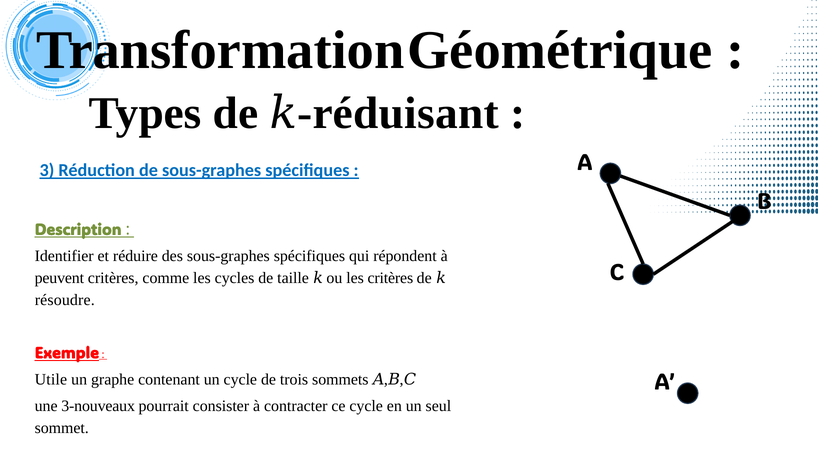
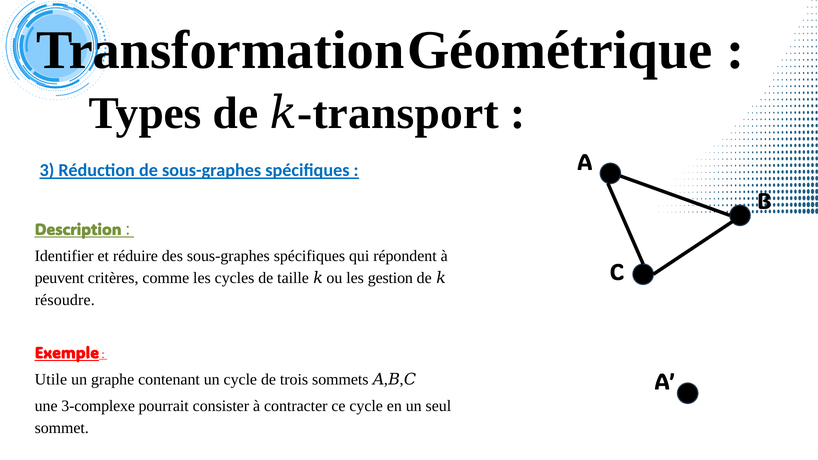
réduisant: réduisant -> transport
les critères: critères -> gestion
3-nouveaux: 3-nouveaux -> 3-complexe
